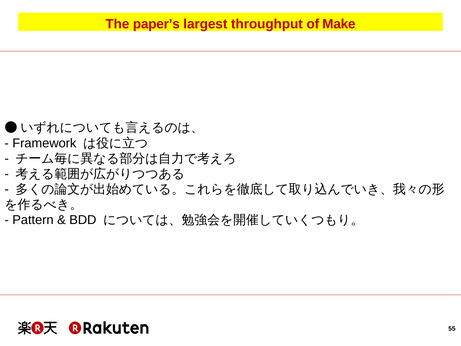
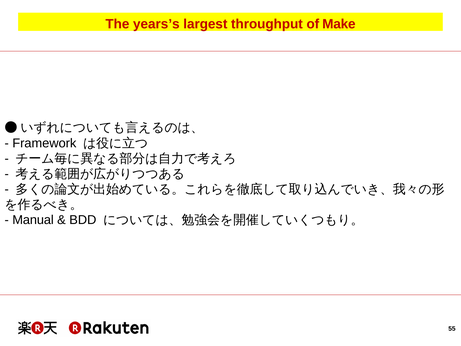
paper’s: paper’s -> years’s
Pattern: Pattern -> Manual
